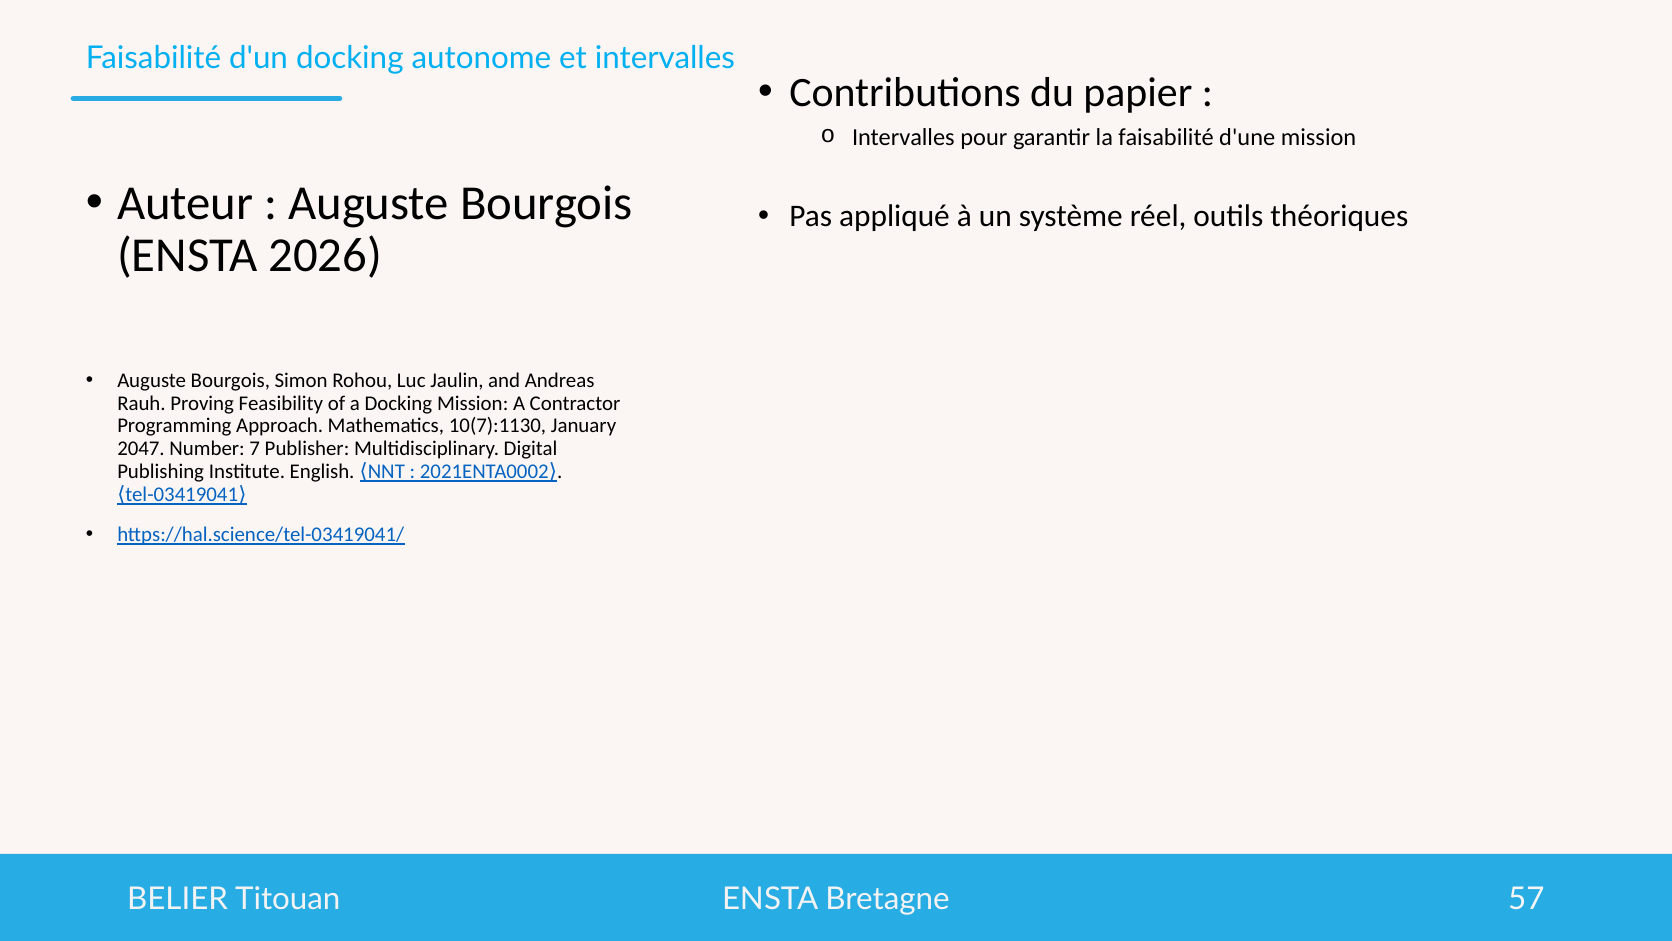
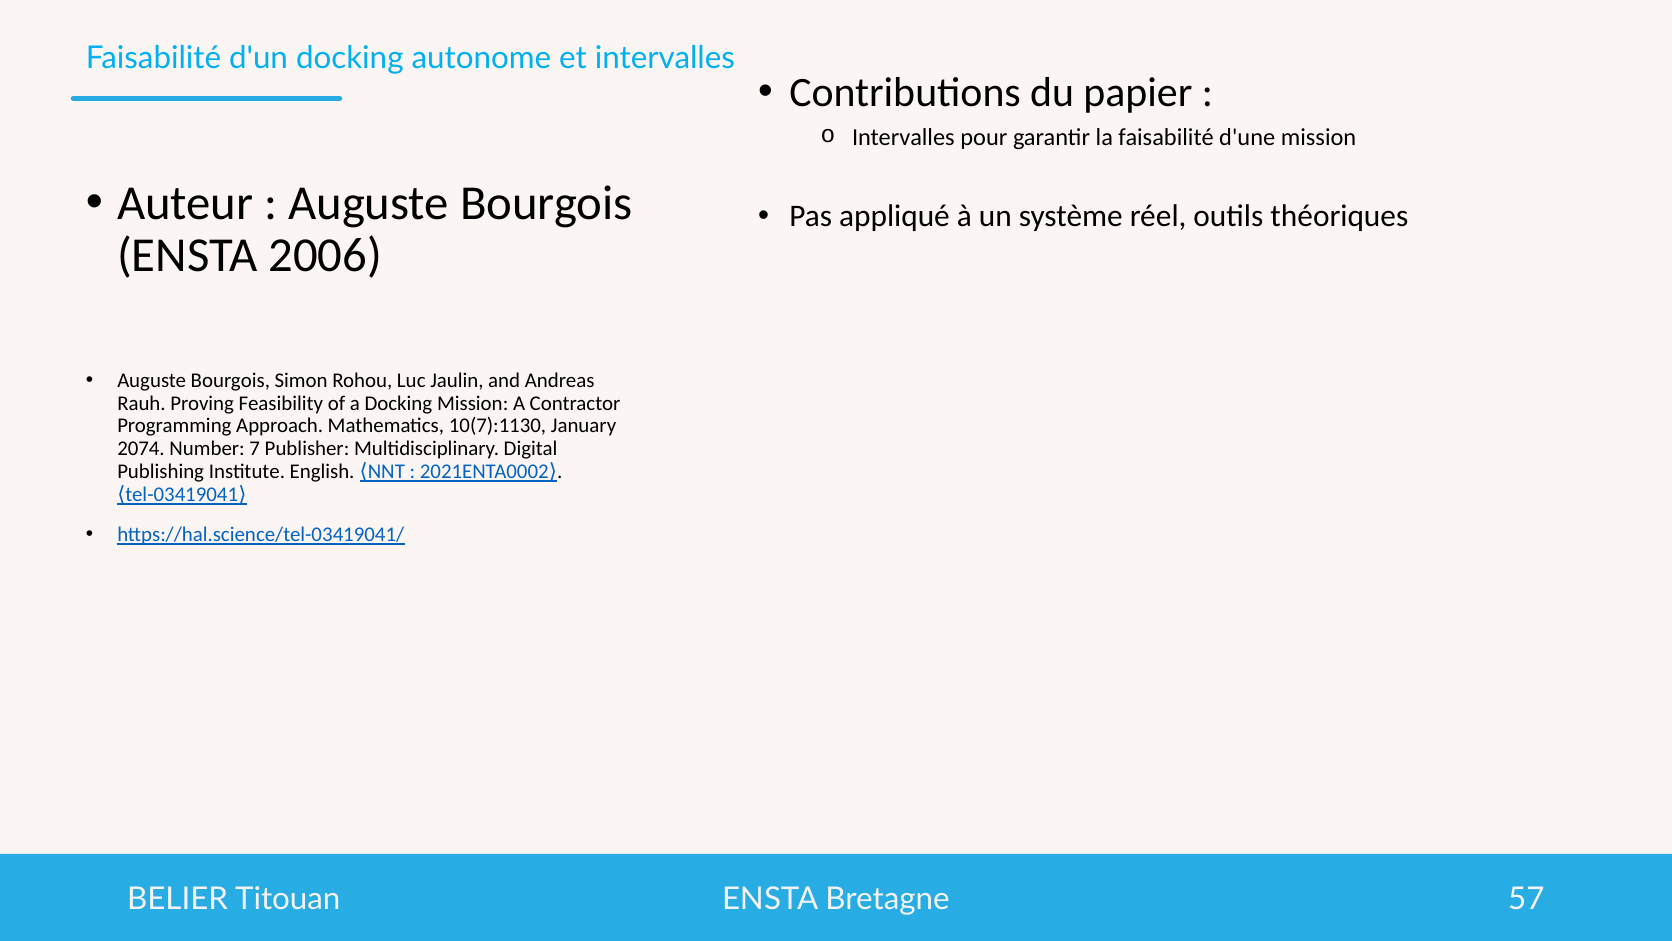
2026: 2026 -> 2006
2047: 2047 -> 2074
